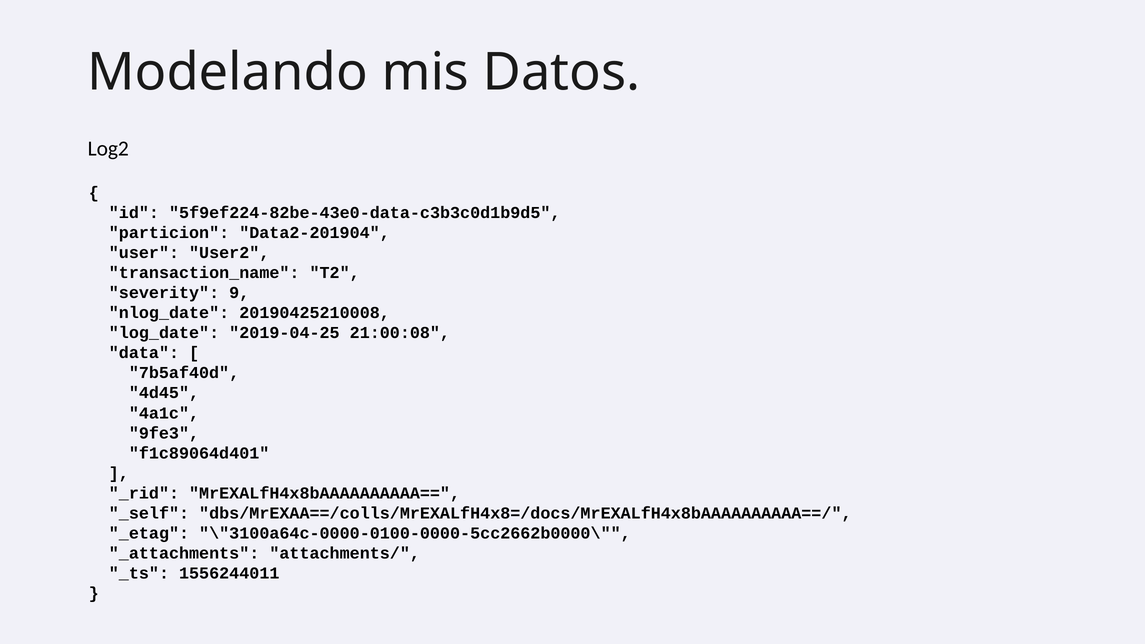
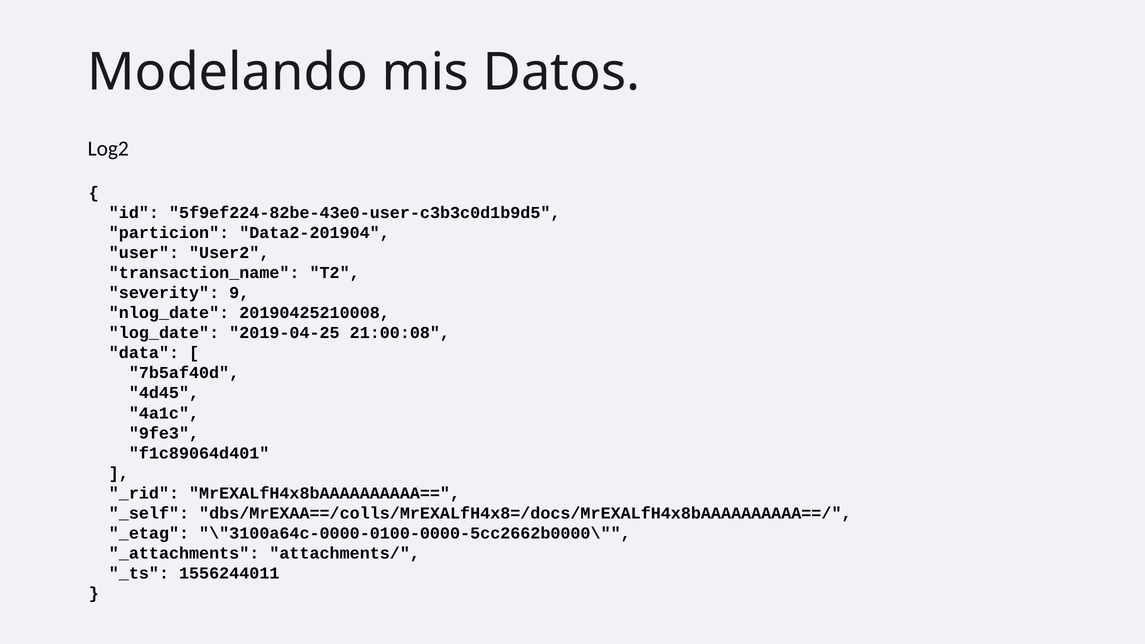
5f9ef224-82be-43e0-data-c3b3c0d1b9d5: 5f9ef224-82be-43e0-data-c3b3c0d1b9d5 -> 5f9ef224-82be-43e0-user-c3b3c0d1b9d5
